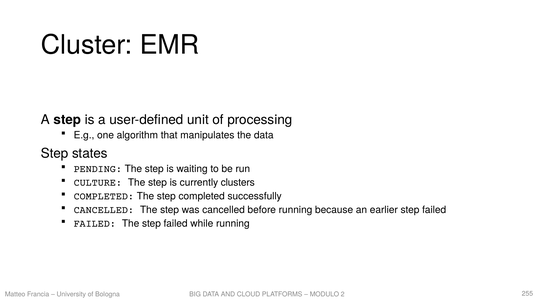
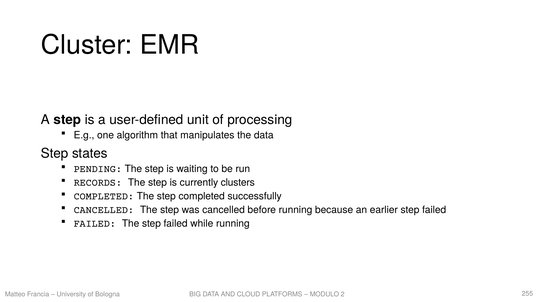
CULTURE: CULTURE -> RECORDS
